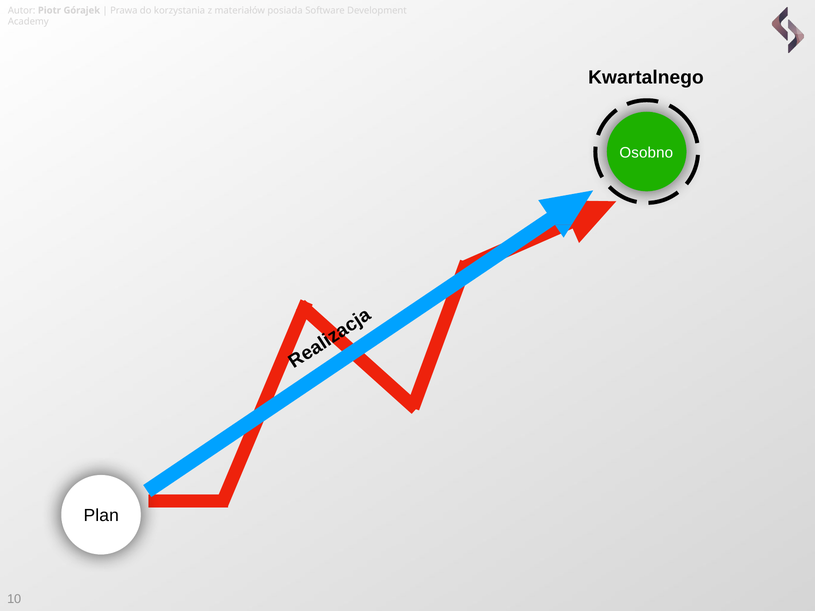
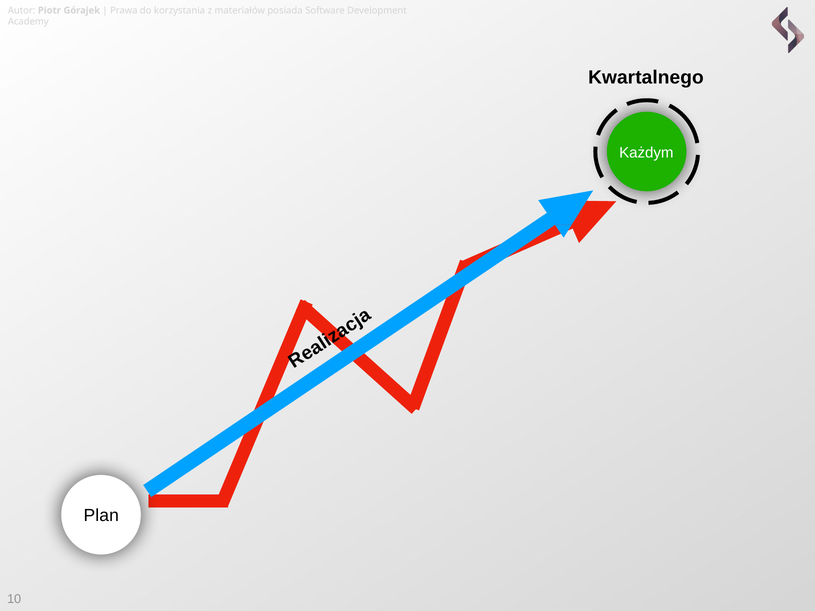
Osobno: Osobno -> Każdym
